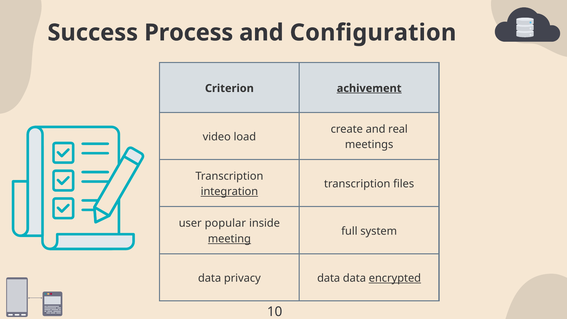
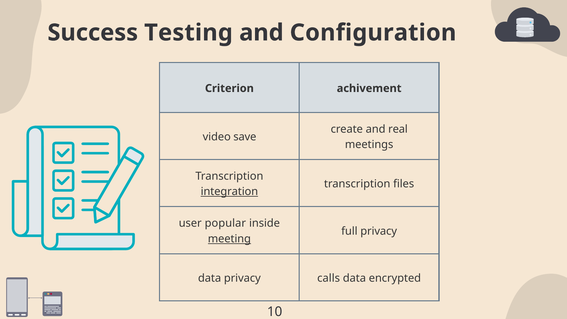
Process: Process -> Testing
achivement underline: present -> none
load: load -> save
full system: system -> privacy
privacy data: data -> calls
encrypted underline: present -> none
